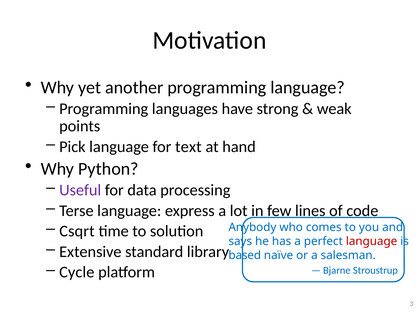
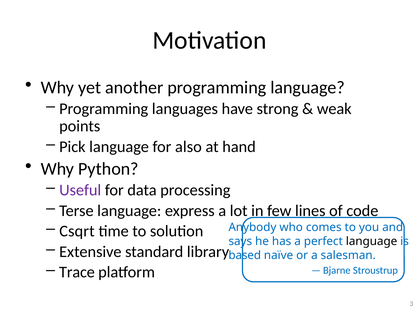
text: text -> also
language at (372, 242) colour: red -> black
Cycle: Cycle -> Trace
